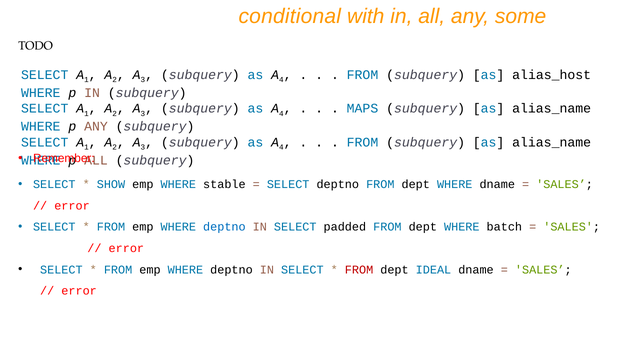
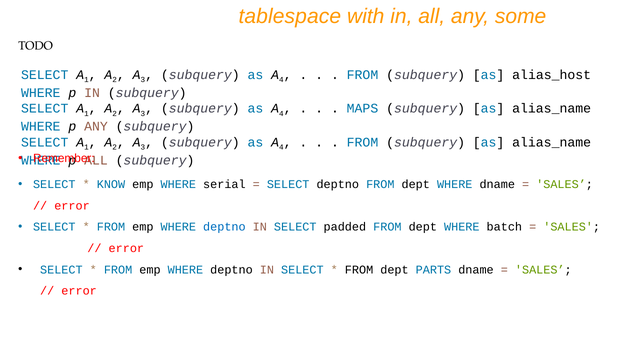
conditional: conditional -> tablespace
SHOW: SHOW -> KNOW
stable: stable -> serial
FROM at (359, 269) colour: red -> black
IDEAL: IDEAL -> PARTS
